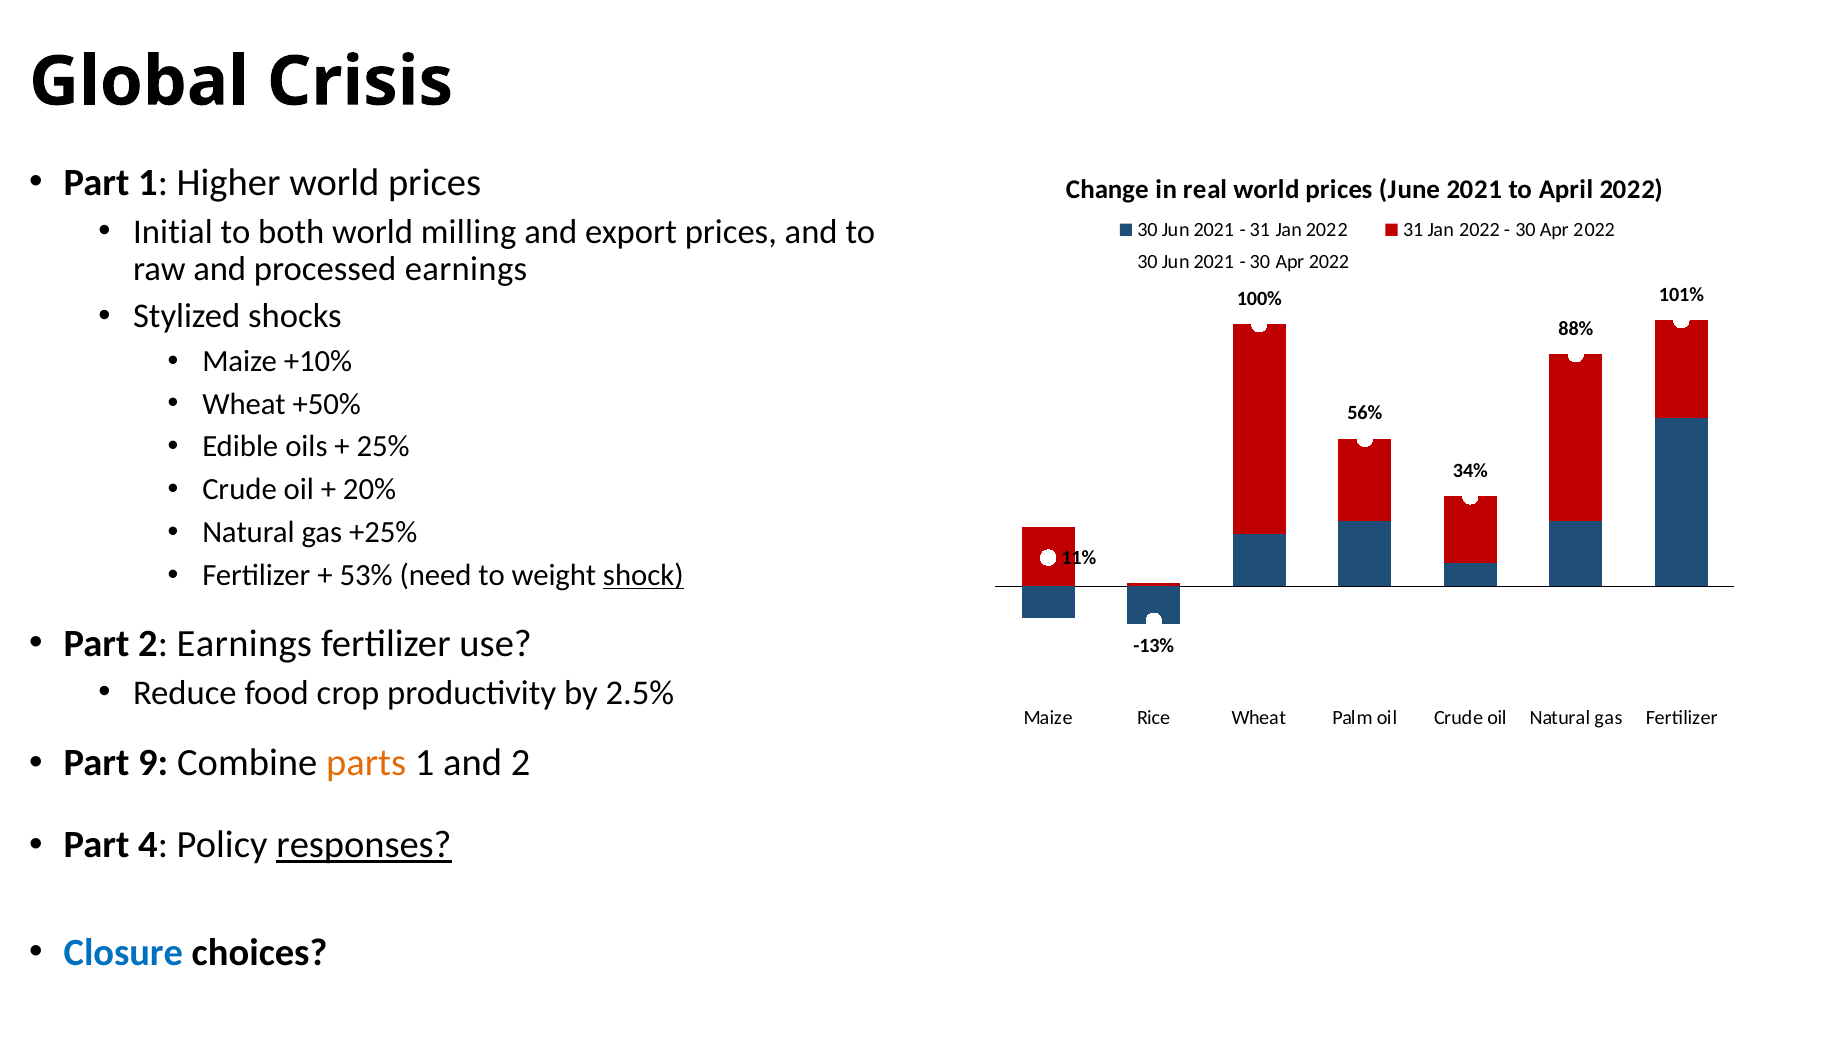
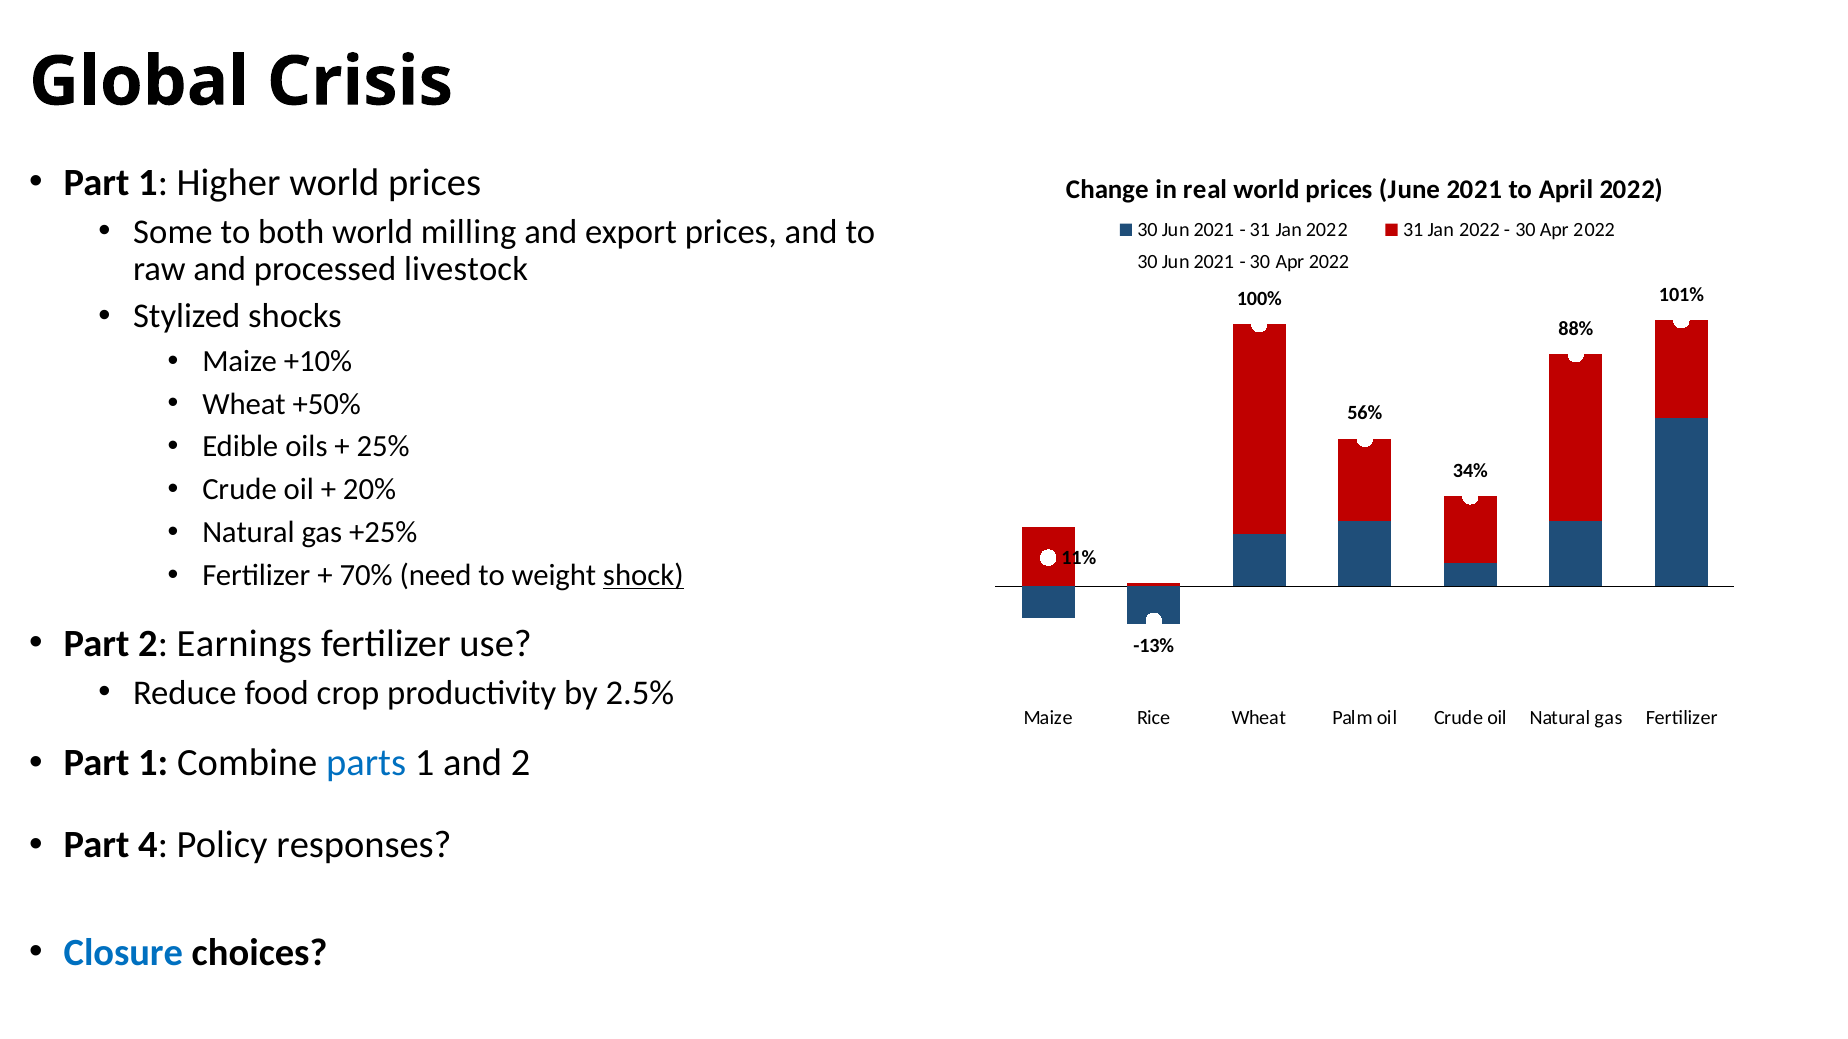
Initial: Initial -> Some
processed earnings: earnings -> livestock
53%: 53% -> 70%
9 at (153, 763): 9 -> 1
parts colour: orange -> blue
responses underline: present -> none
